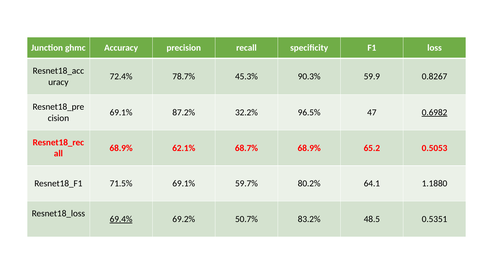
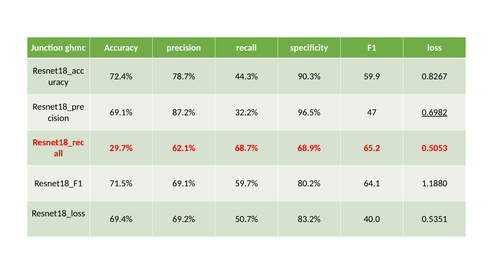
45.3%: 45.3% -> 44.3%
68.9% at (121, 148): 68.9% -> 29.7%
69.4% underline: present -> none
48.5: 48.5 -> 40.0
